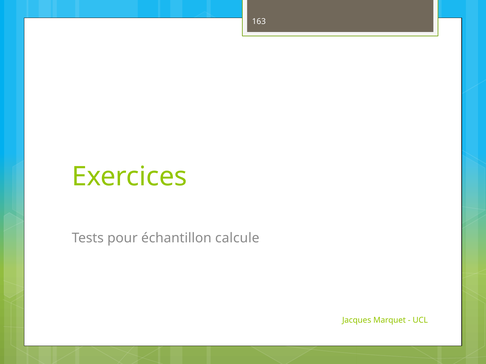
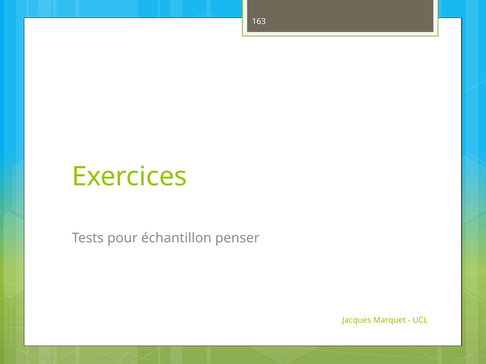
calcule: calcule -> penser
